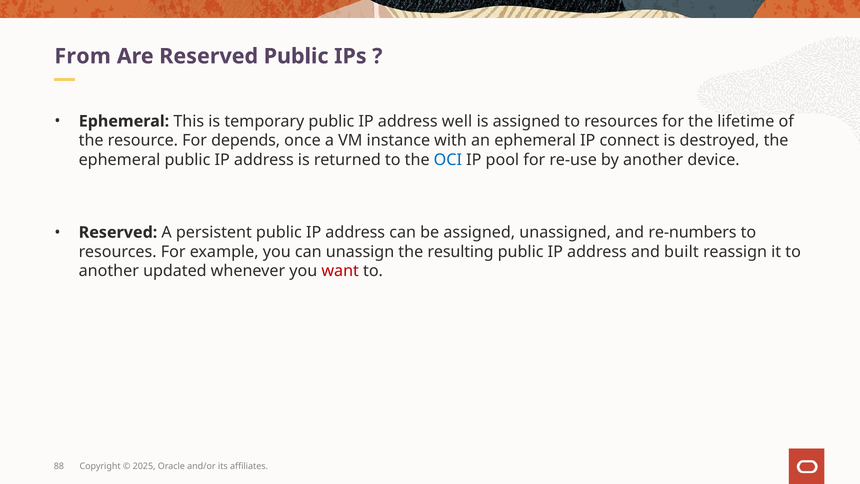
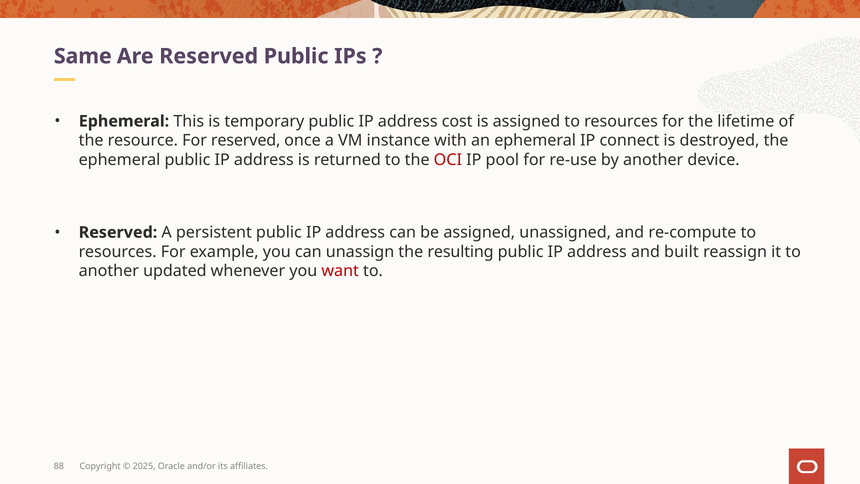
From: From -> Same
well: well -> cost
For depends: depends -> reserved
OCI colour: blue -> red
re-numbers: re-numbers -> re-compute
